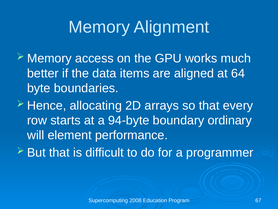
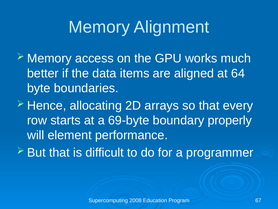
94-byte: 94-byte -> 69-byte
ordinary: ordinary -> properly
